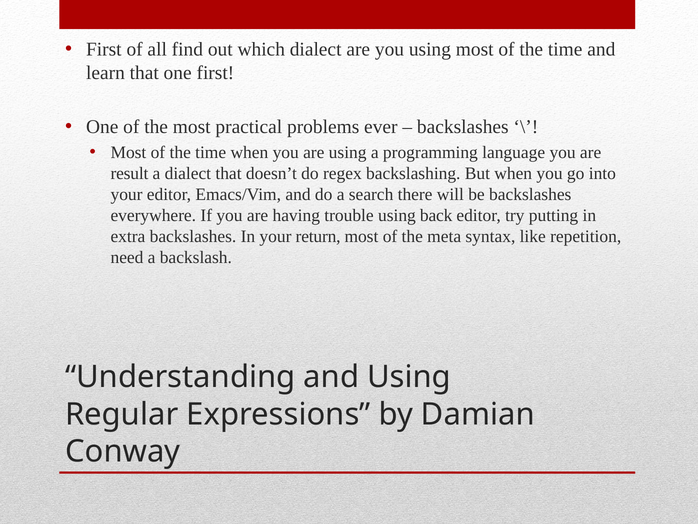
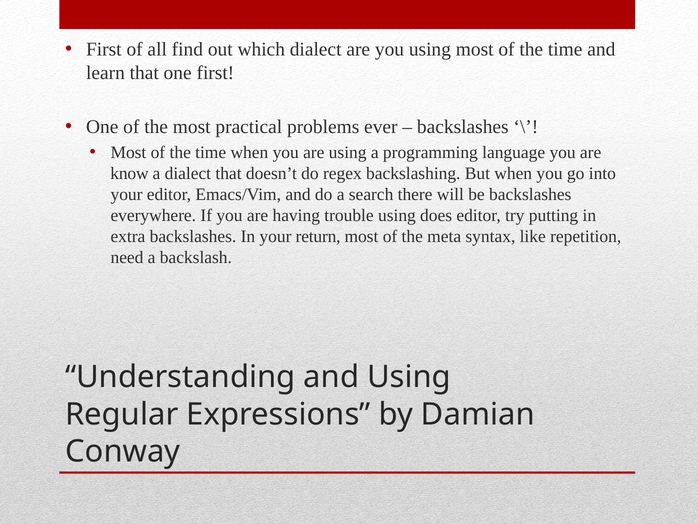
result: result -> know
back: back -> does
